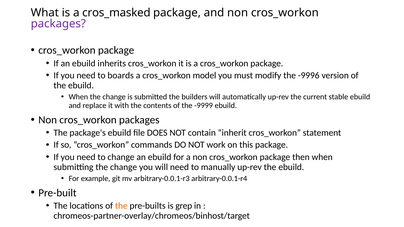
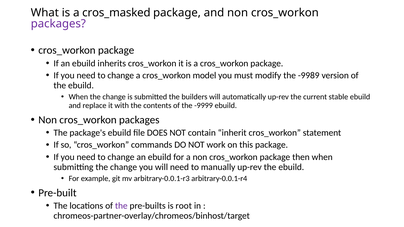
boards at (121, 75): boards -> change
-9996: -9996 -> -9989
the at (121, 206) colour: orange -> purple
grep: grep -> root
